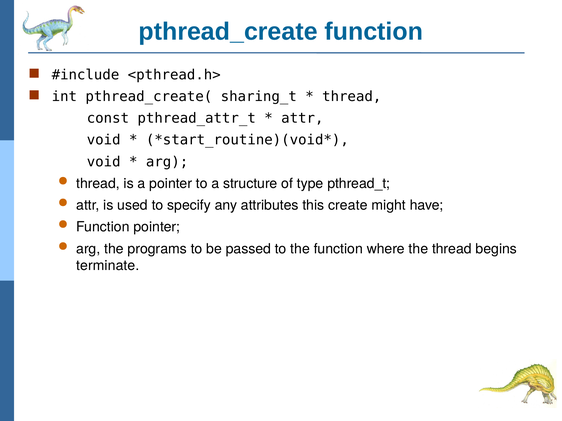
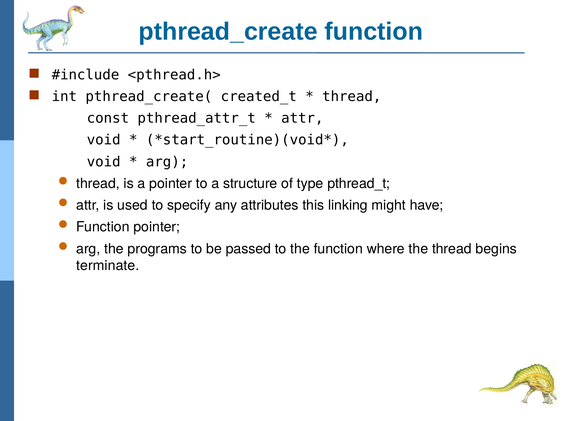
sharing_t: sharing_t -> created_t
create: create -> linking
